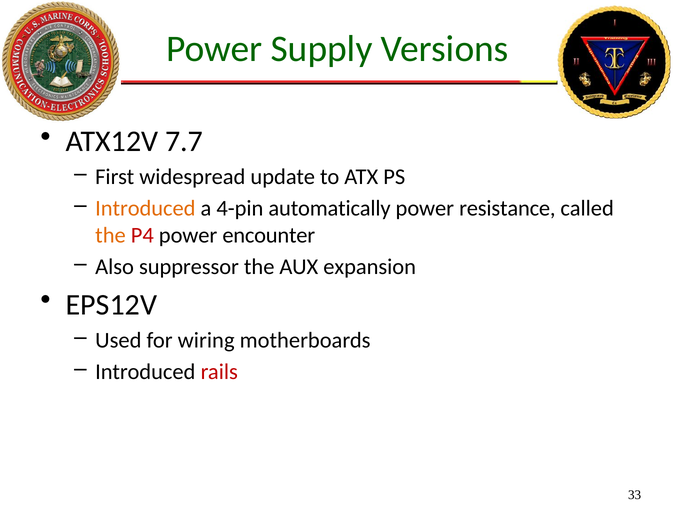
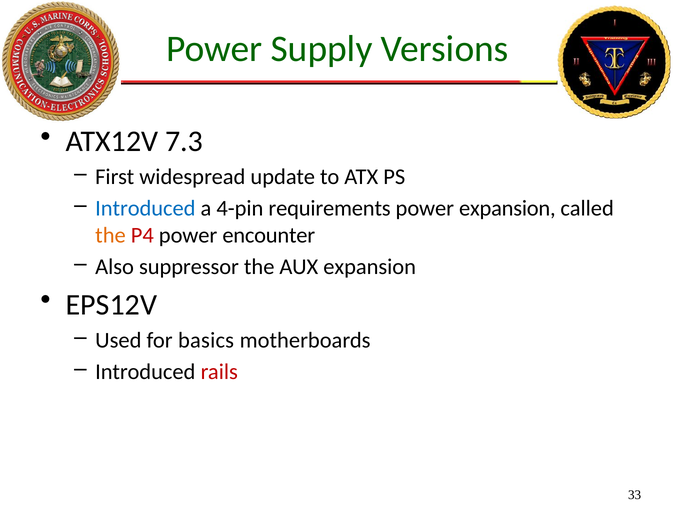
7.7: 7.7 -> 7.3
Introduced at (145, 209) colour: orange -> blue
automatically: automatically -> requirements
power resistance: resistance -> expansion
wiring: wiring -> basics
